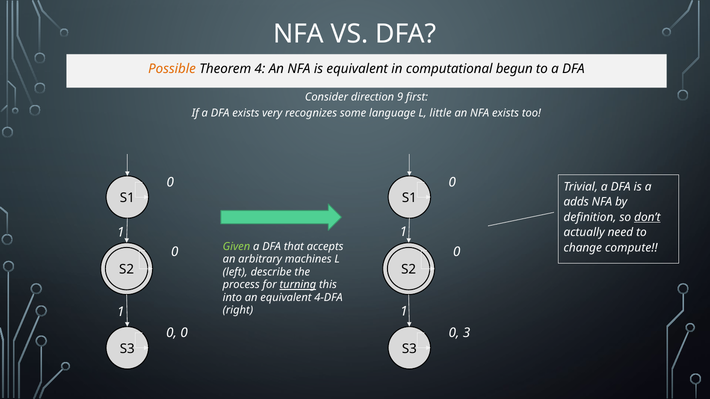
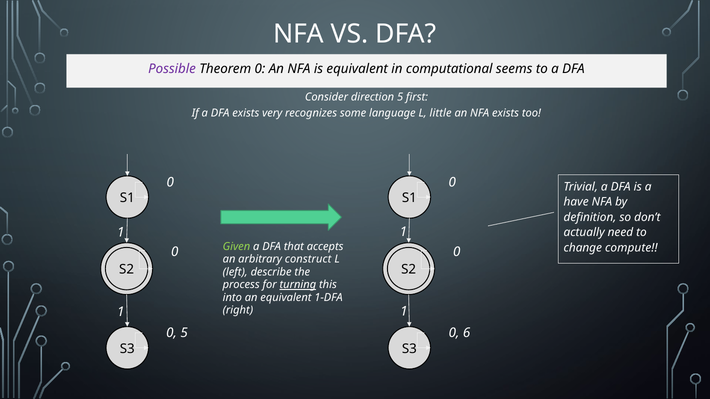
Possible colour: orange -> purple
Theorem 4: 4 -> 0
begun: begun -> seems
direction 9: 9 -> 5
adds: adds -> have
don’t underline: present -> none
machines: machines -> construct
4-DFA: 4-DFA -> 1-DFA
0 0: 0 -> 5
3: 3 -> 6
